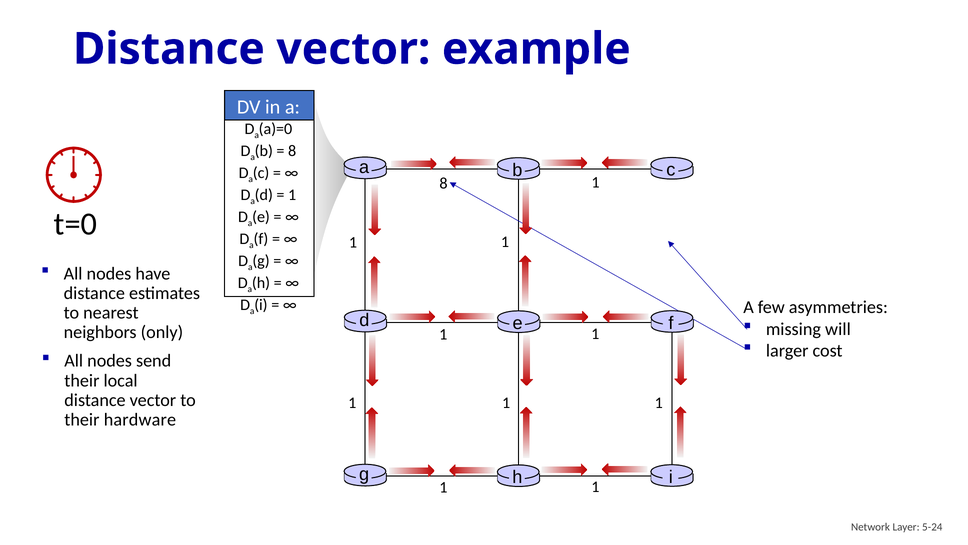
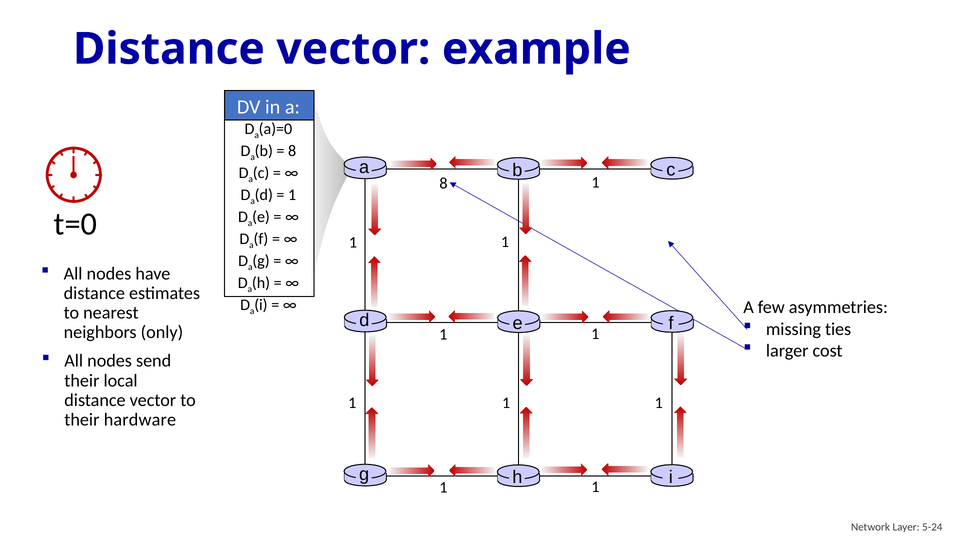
will: will -> ties
